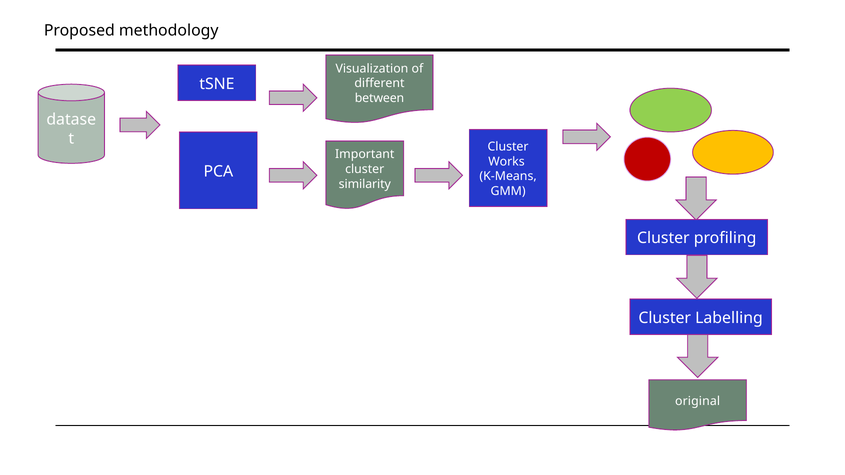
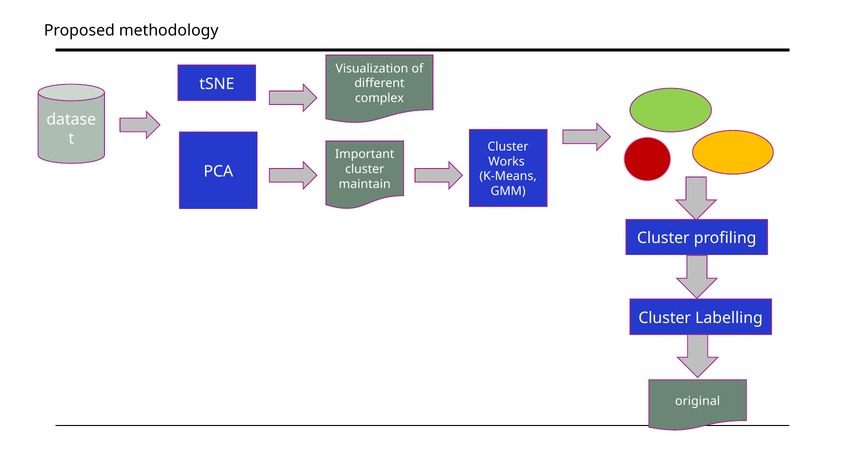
between: between -> complex
similarity: similarity -> maintain
